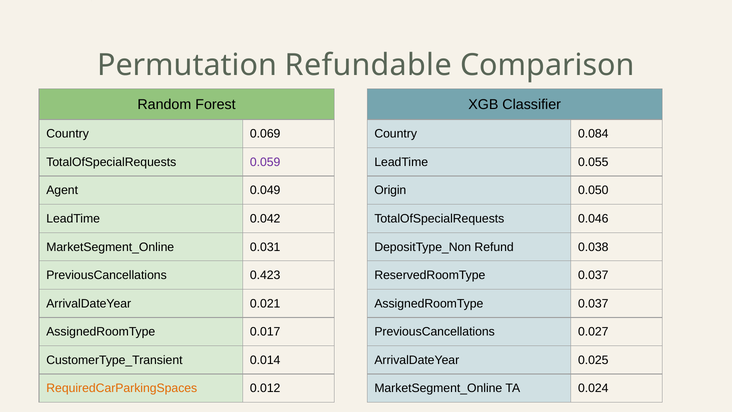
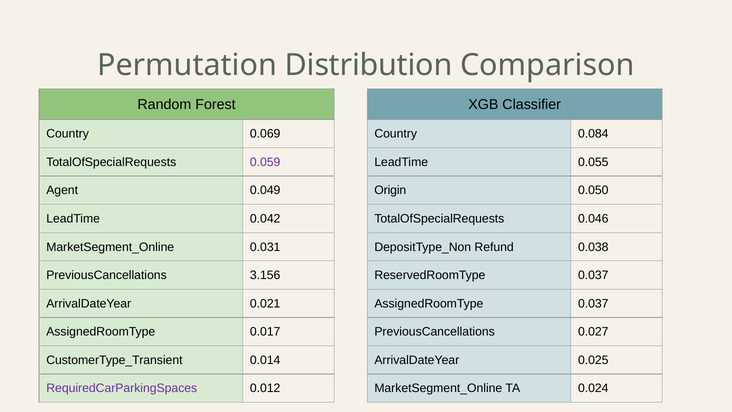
Refundable: Refundable -> Distribution
0.423: 0.423 -> 3.156
RequiredCarParkingSpaces colour: orange -> purple
